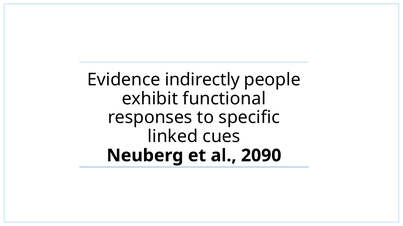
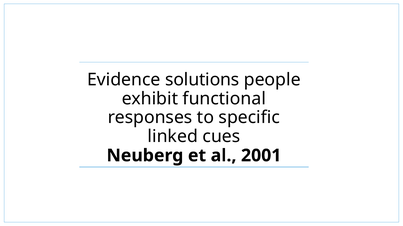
indirectly: indirectly -> solutions
2090: 2090 -> 2001
